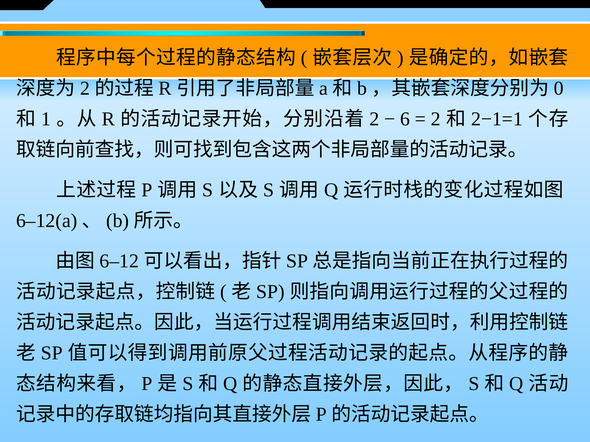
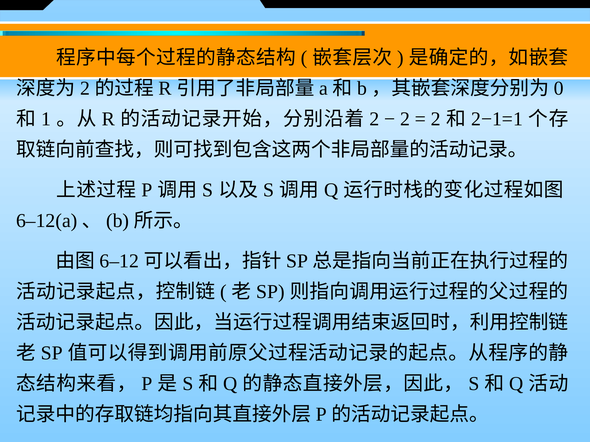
6 at (405, 119): 6 -> 2
